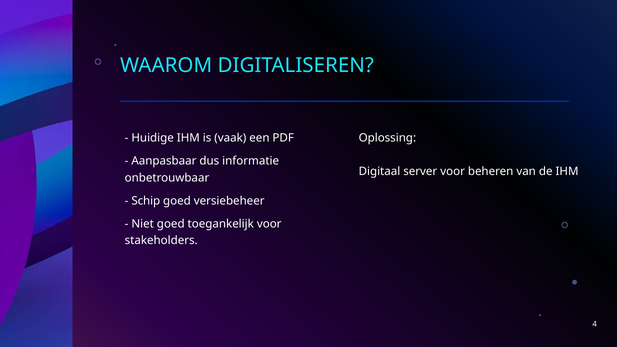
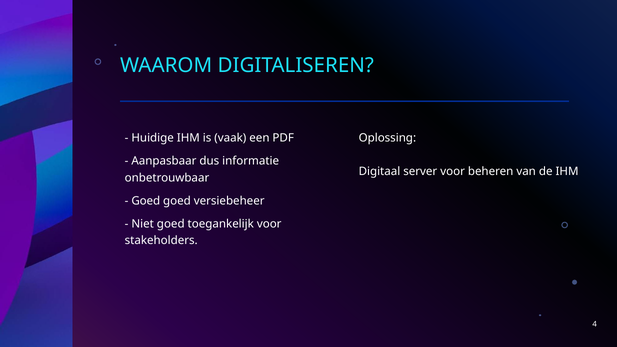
Schip at (146, 201): Schip -> Goed
